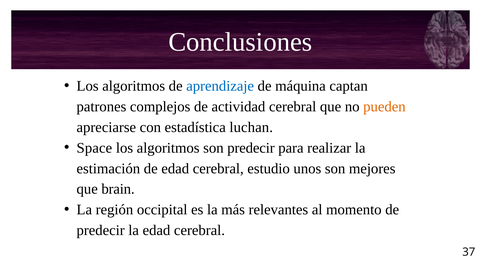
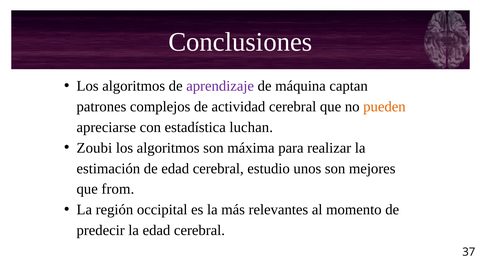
aprendizaje colour: blue -> purple
Space: Space -> Zoubi
son predecir: predecir -> máxima
brain: brain -> from
